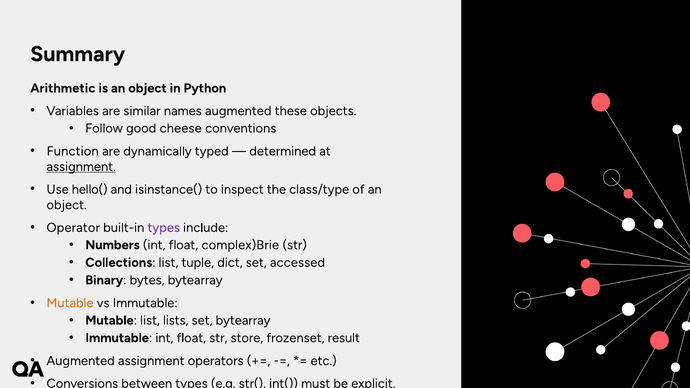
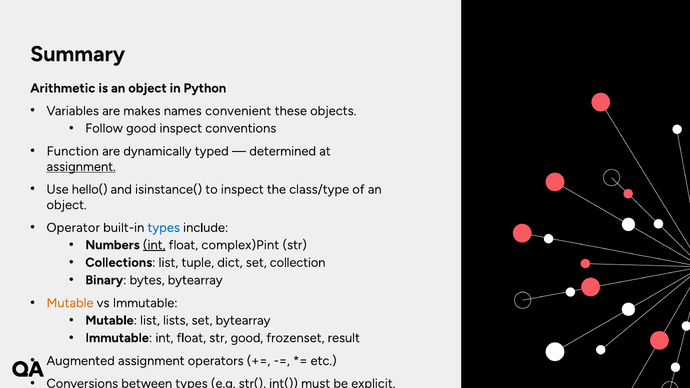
similar: similar -> makes
names augmented: augmented -> convenient
good cheese: cheese -> inspect
types at (164, 228) colour: purple -> blue
int at (154, 245) underline: none -> present
complex)Brie: complex)Brie -> complex)Pint
accessed: accessed -> collection
str store: store -> good
